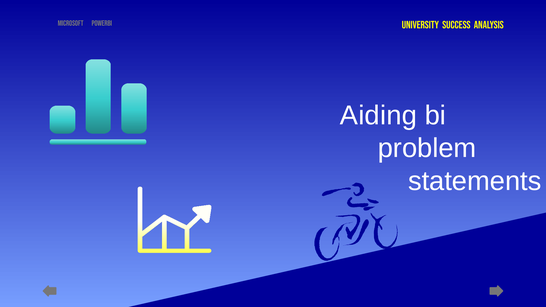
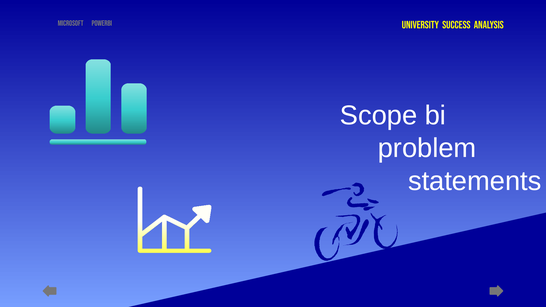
Aiding: Aiding -> Scope
